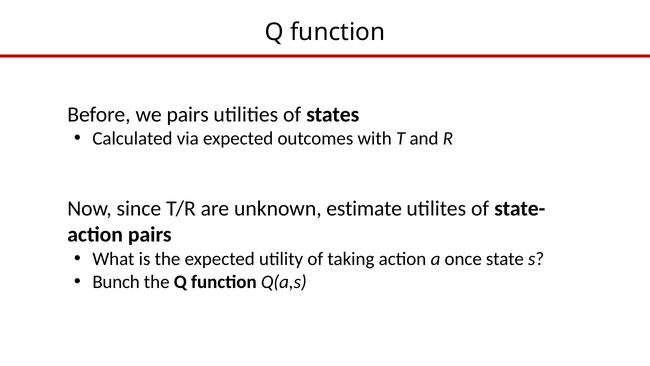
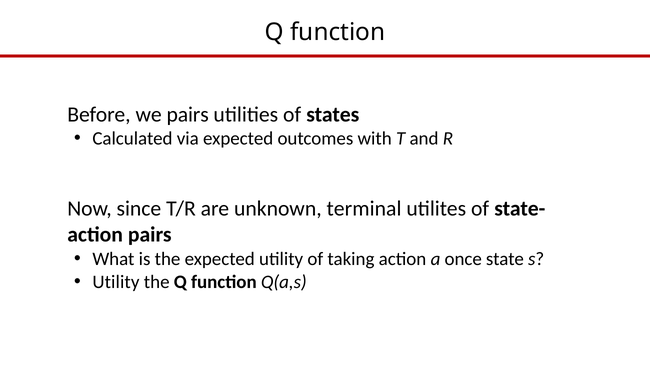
estimate: estimate -> terminal
Bunch at (116, 282): Bunch -> Utility
